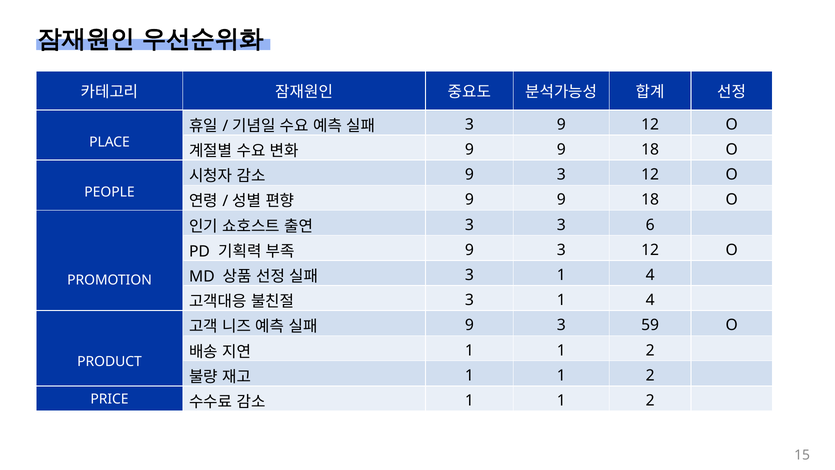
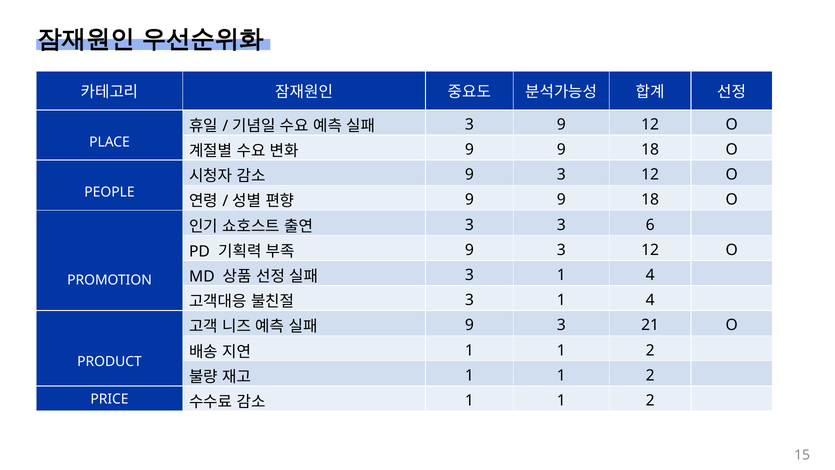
59: 59 -> 21
